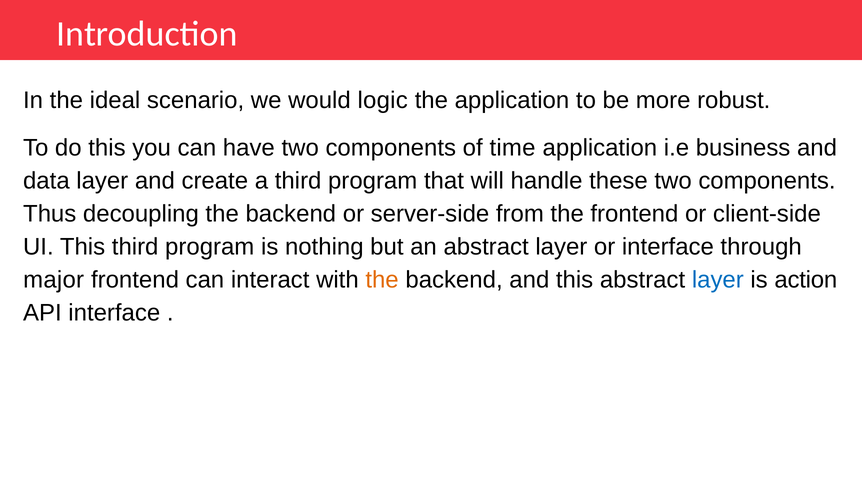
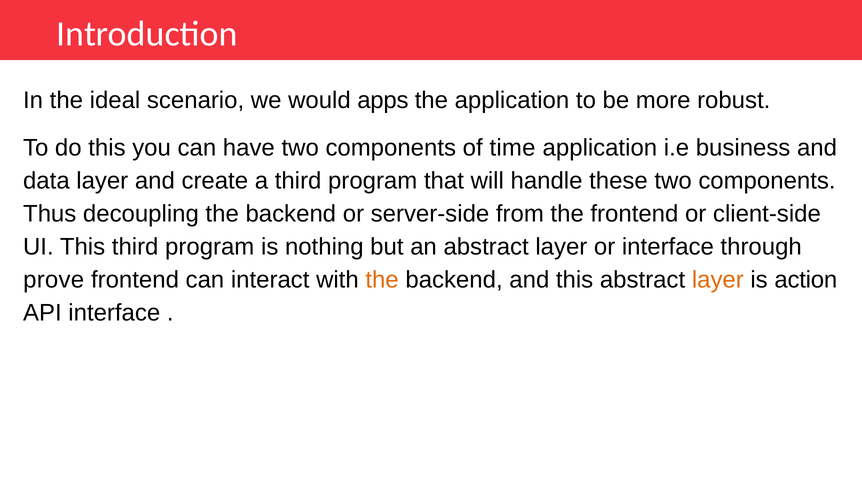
logic: logic -> apps
major: major -> prove
layer at (718, 280) colour: blue -> orange
